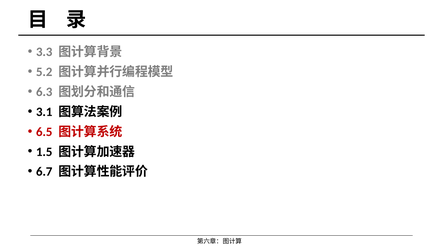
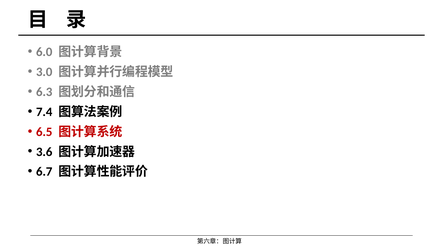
3.3: 3.3 -> 6.0
5.2: 5.2 -> 3.0
3.1: 3.1 -> 7.4
1.5: 1.5 -> 3.6
